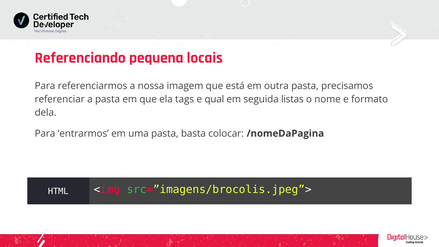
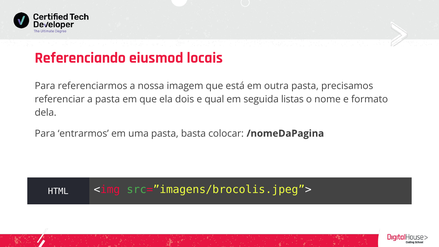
pequena: pequena -> eiusmod
tags: tags -> dois
